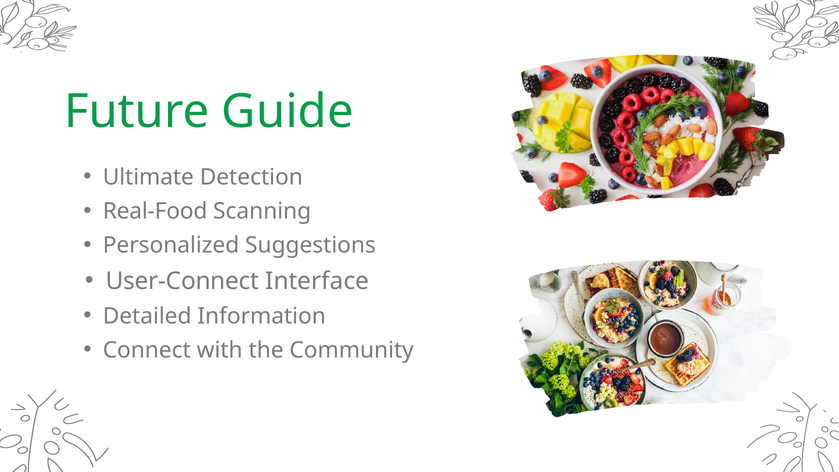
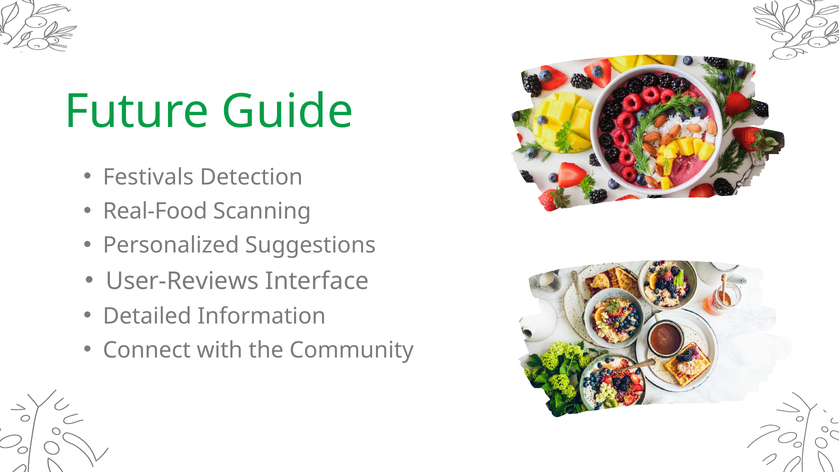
Ultimate: Ultimate -> Festivals
User-Connect: User-Connect -> User-Reviews
